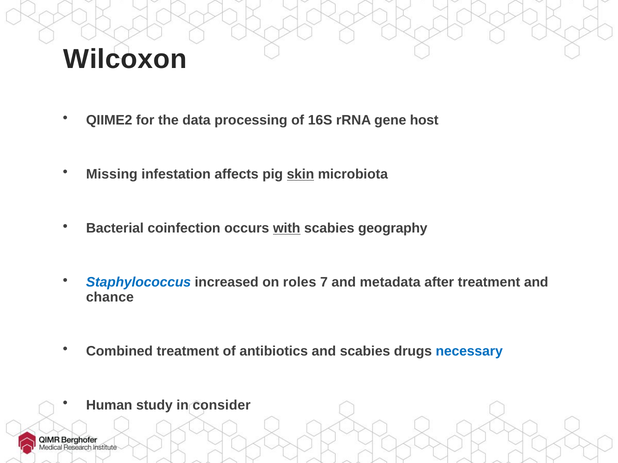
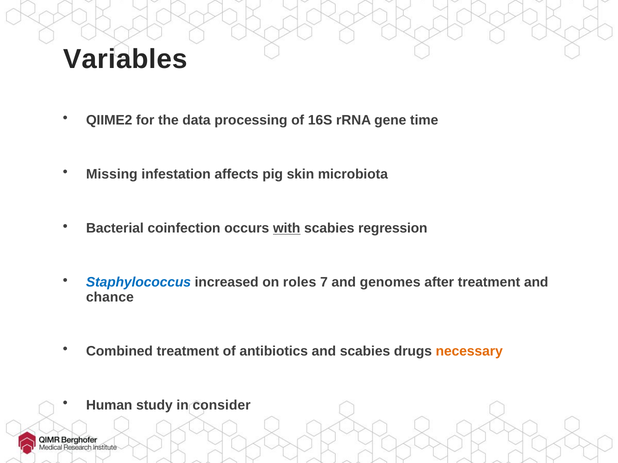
Wilcoxon: Wilcoxon -> Variables
host: host -> time
skin underline: present -> none
geography: geography -> regression
metadata: metadata -> genomes
necessary colour: blue -> orange
